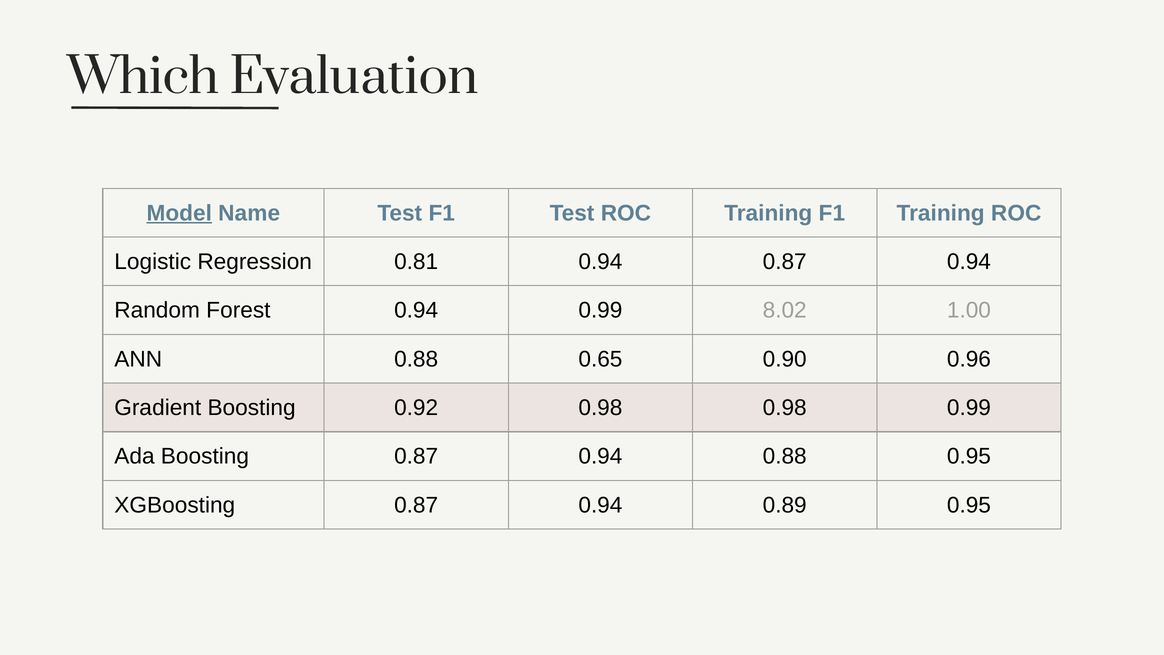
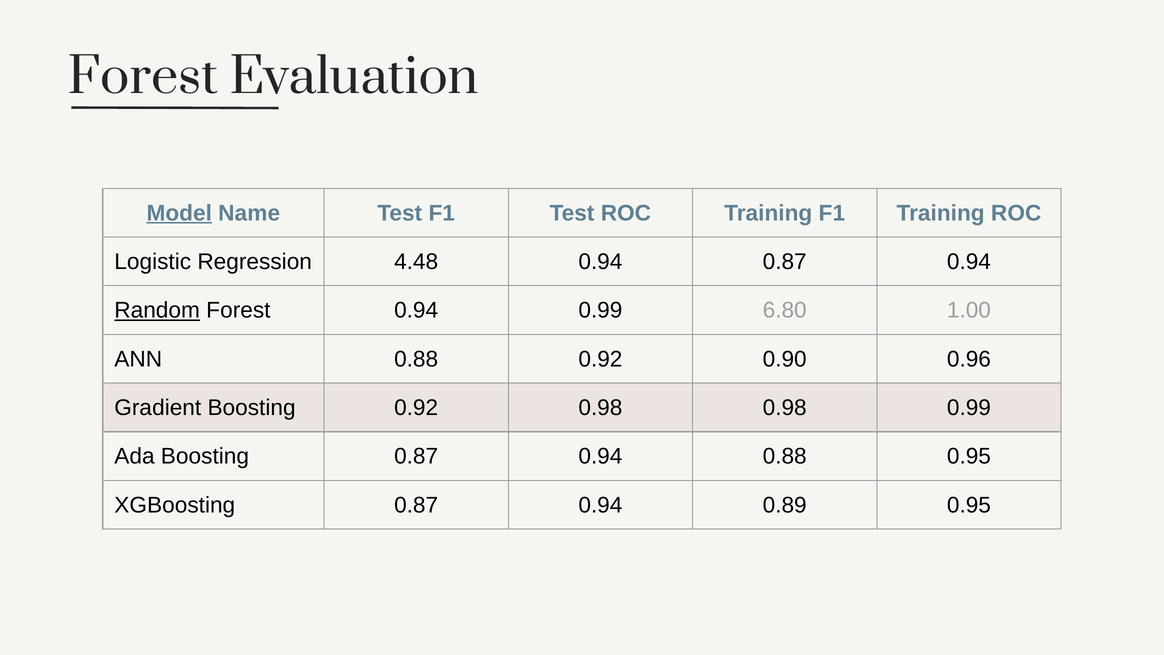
Which at (143, 77): Which -> Forest
0.81: 0.81 -> 4.48
Random underline: none -> present
8.02: 8.02 -> 6.80
0.88 0.65: 0.65 -> 0.92
